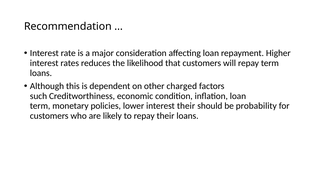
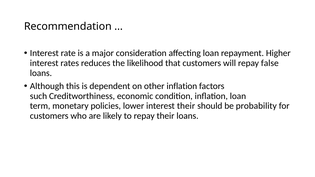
repay term: term -> false
other charged: charged -> inflation
